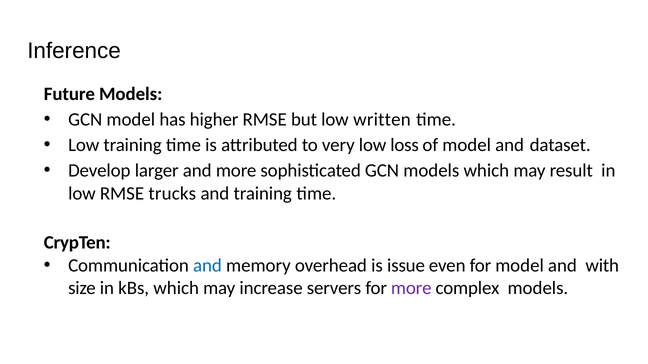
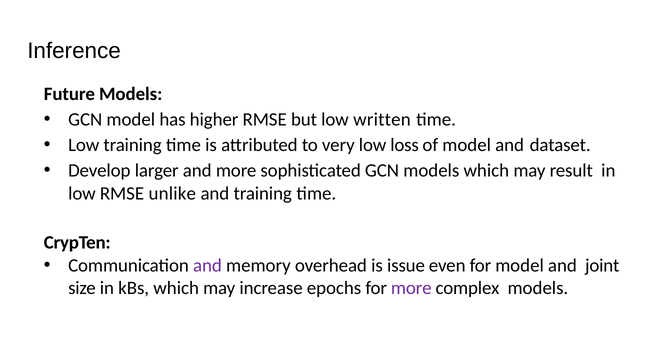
trucks: trucks -> unlike
and at (207, 266) colour: blue -> purple
with: with -> joint
servers: servers -> epochs
